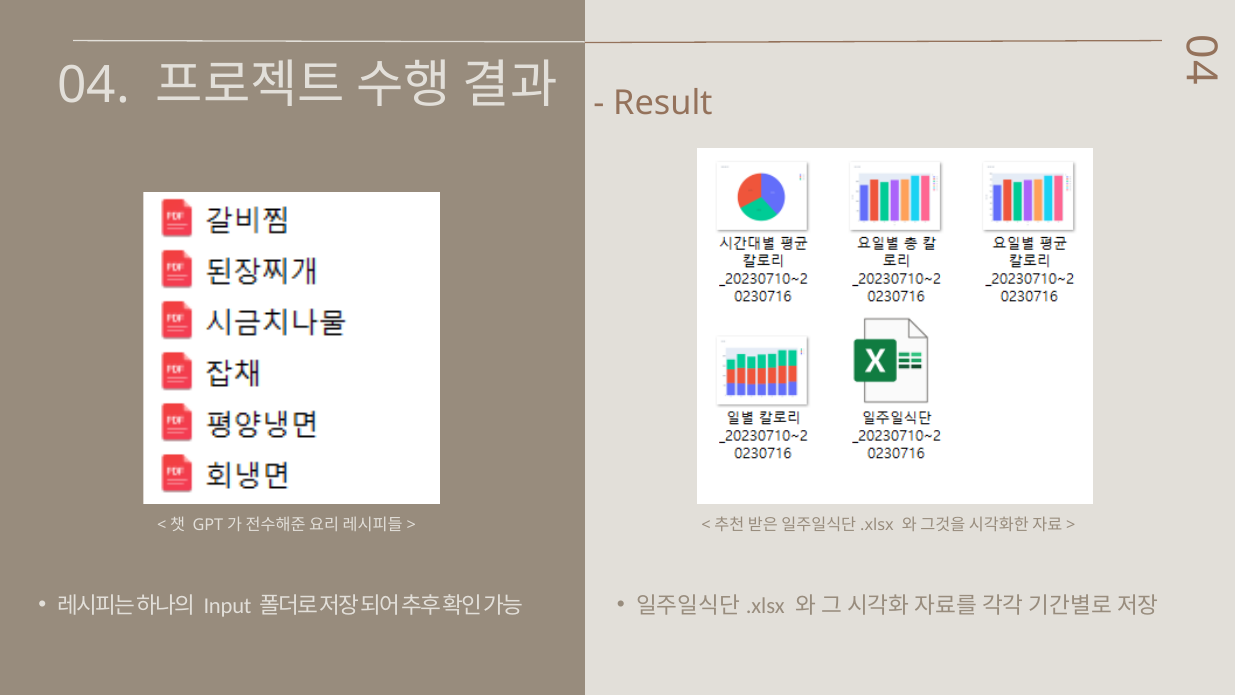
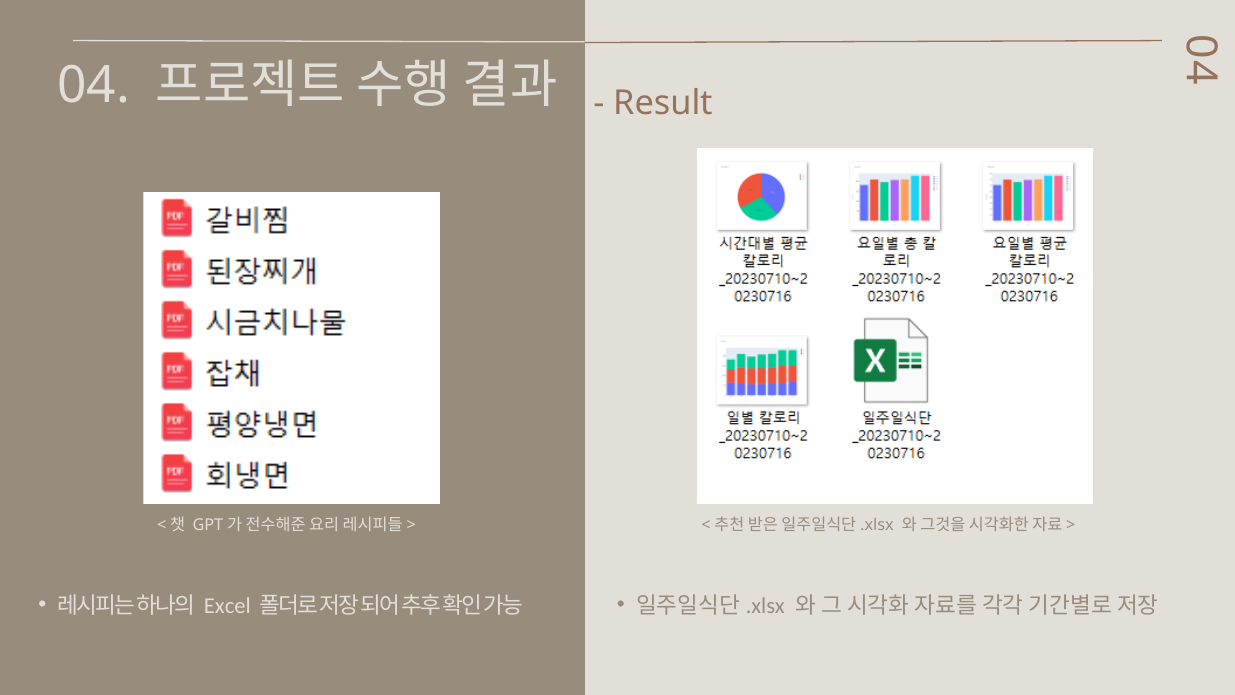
Input: Input -> Excel
